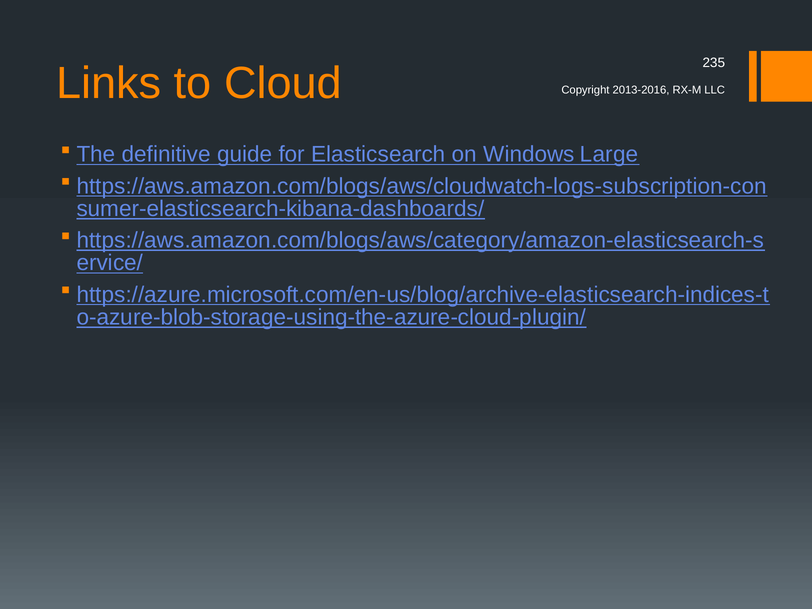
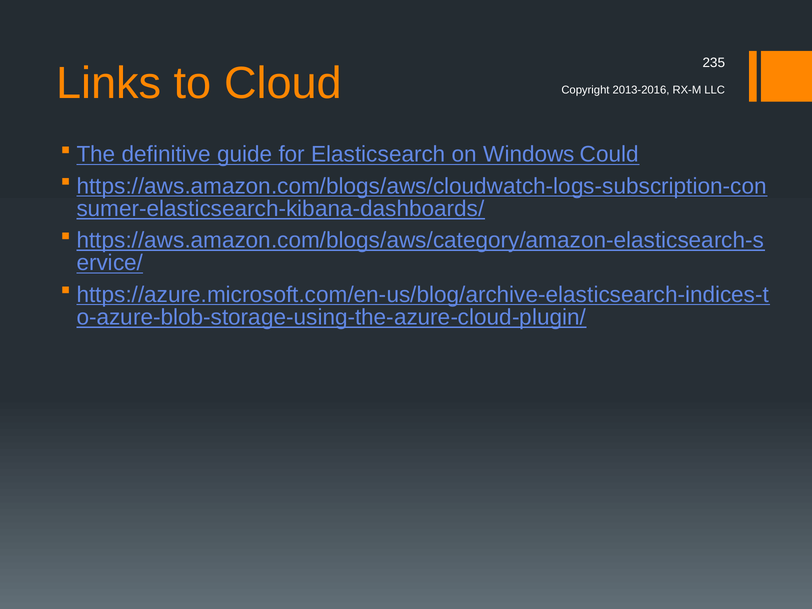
Large: Large -> Could
